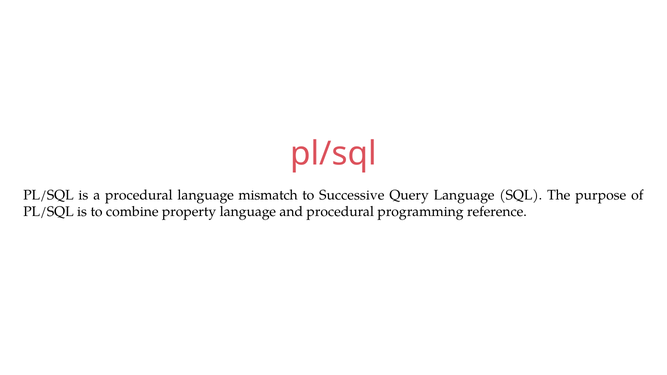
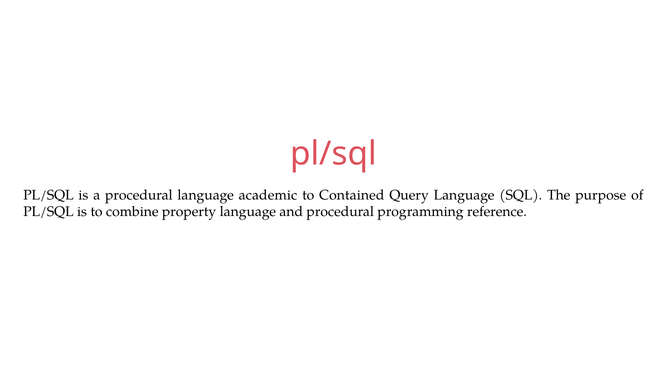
mismatch: mismatch -> academic
Successive: Successive -> Contained
